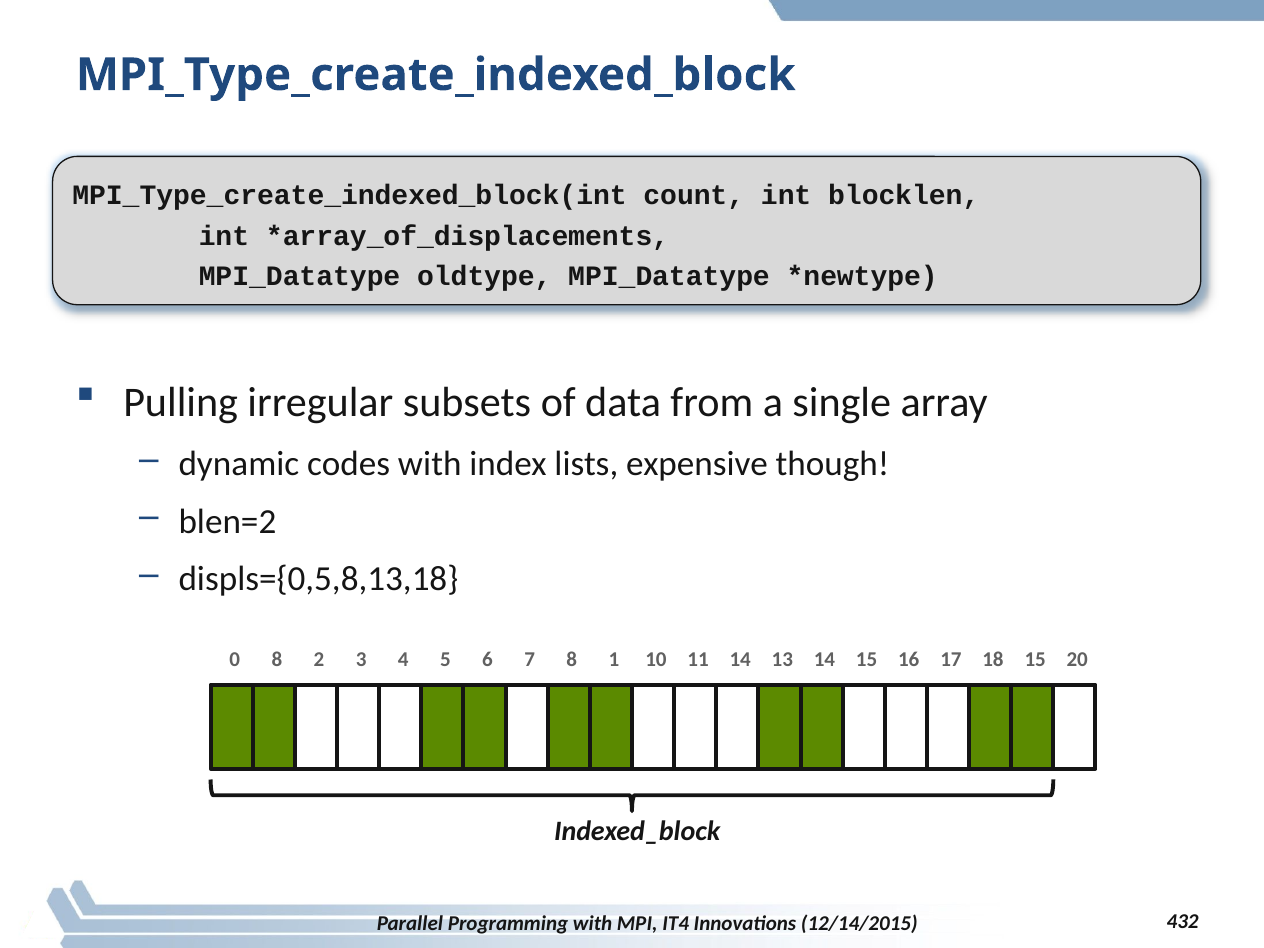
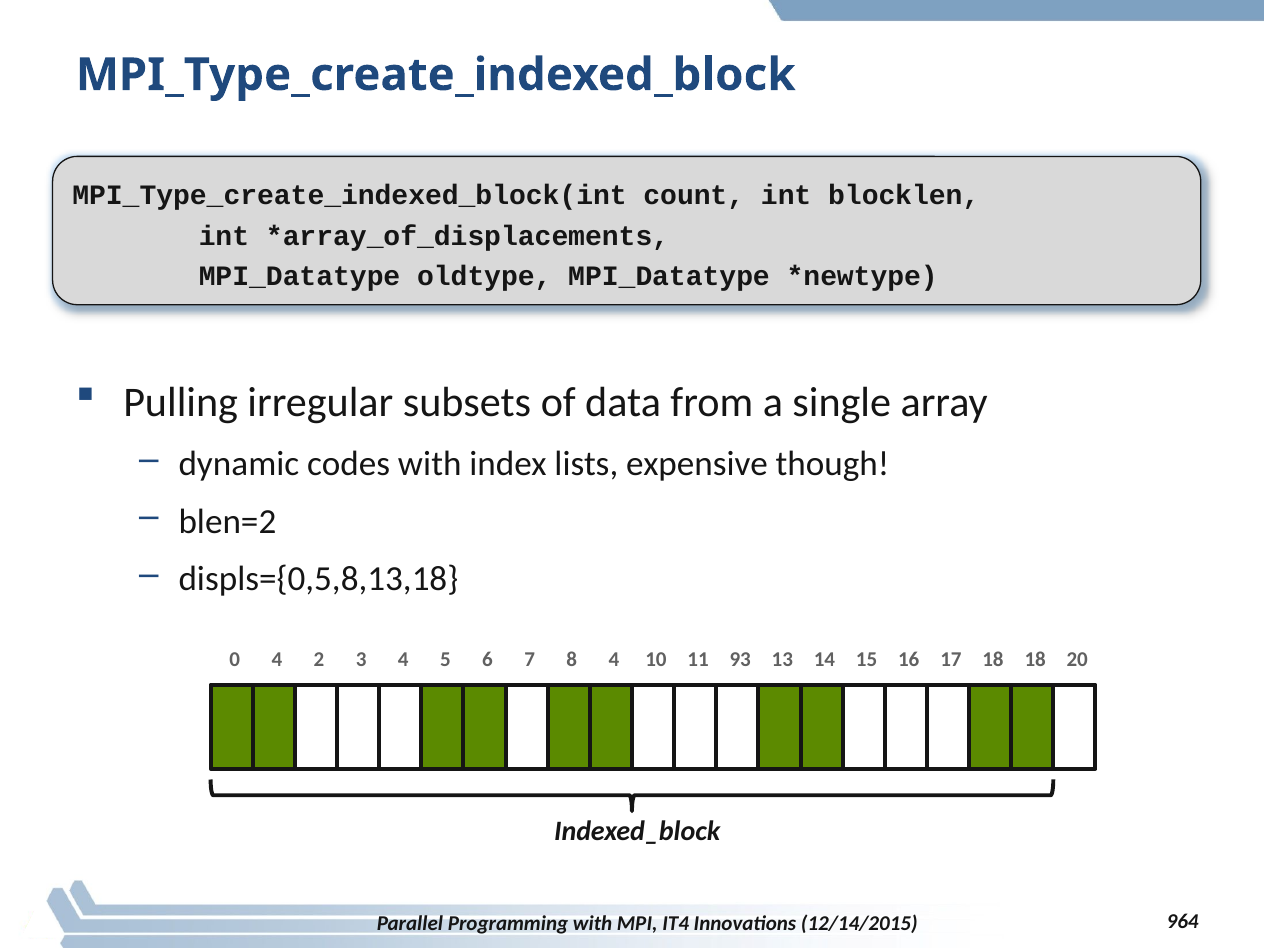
0 8: 8 -> 4
8 1: 1 -> 4
11 14: 14 -> 93
18 15: 15 -> 18
432: 432 -> 964
